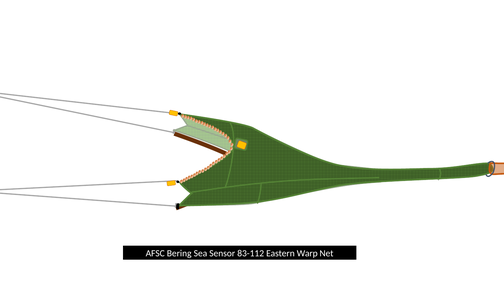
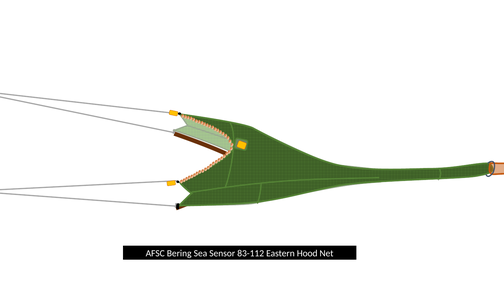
Warp: Warp -> Hood
